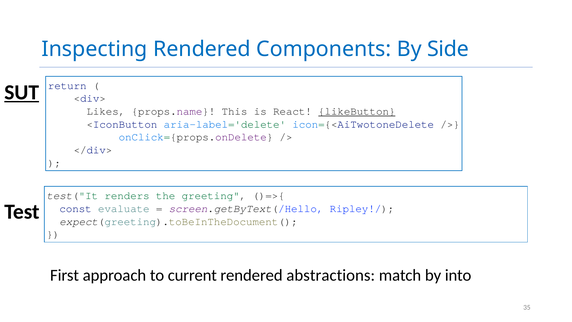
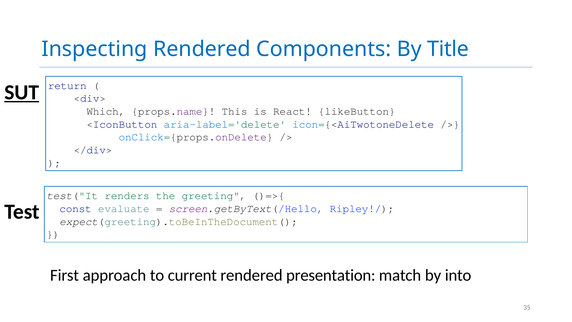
Side: Side -> Title
Likes: Likes -> Which
likeButton underline: present -> none
abstractions: abstractions -> presentation
